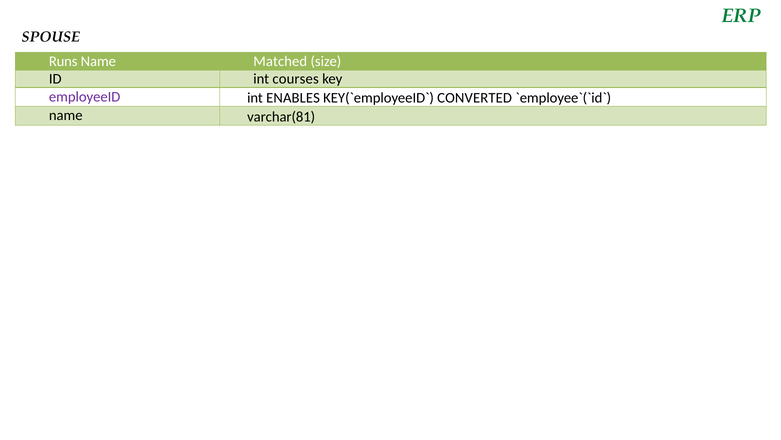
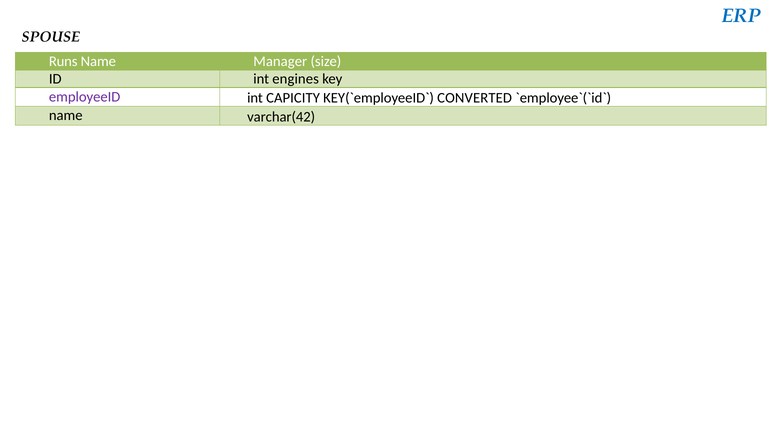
ERP colour: green -> blue
Matched: Matched -> Manager
courses: courses -> engines
ENABLES: ENABLES -> CAPICITY
varchar(81: varchar(81 -> varchar(42
